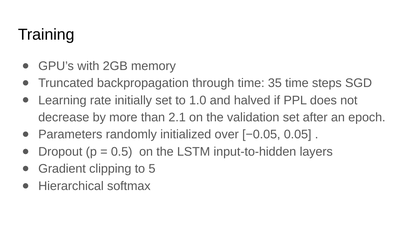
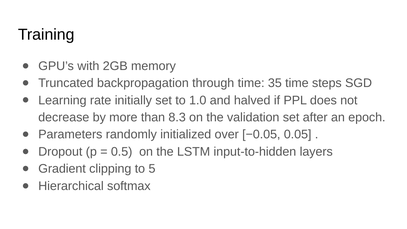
2.1: 2.1 -> 8.3
